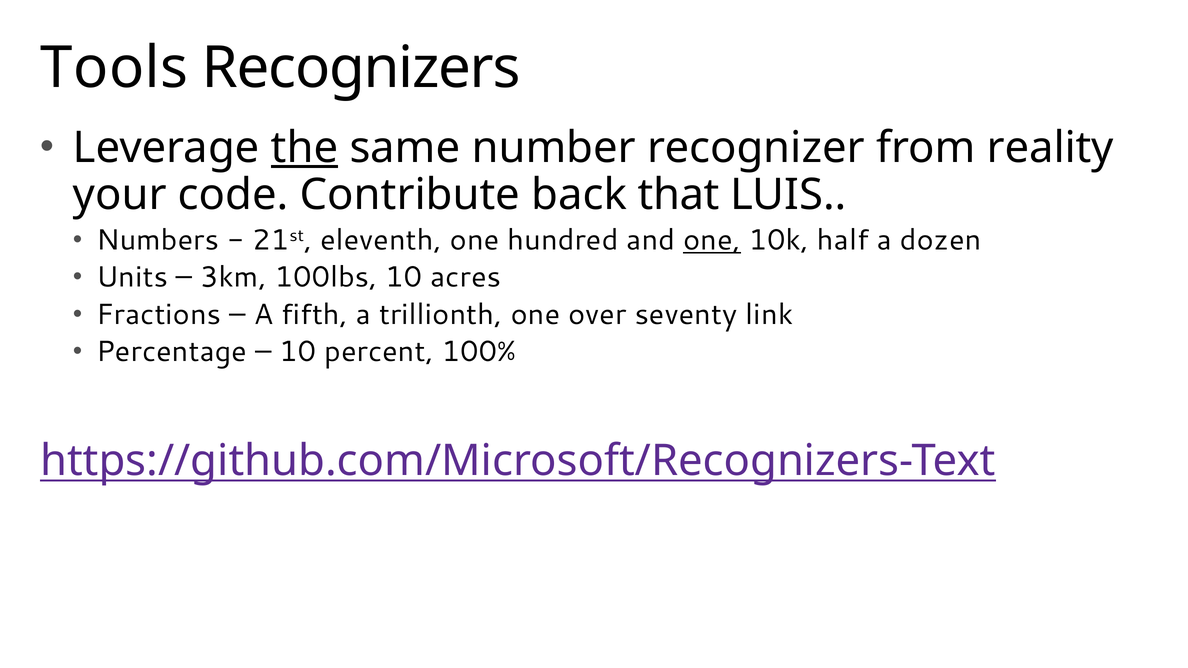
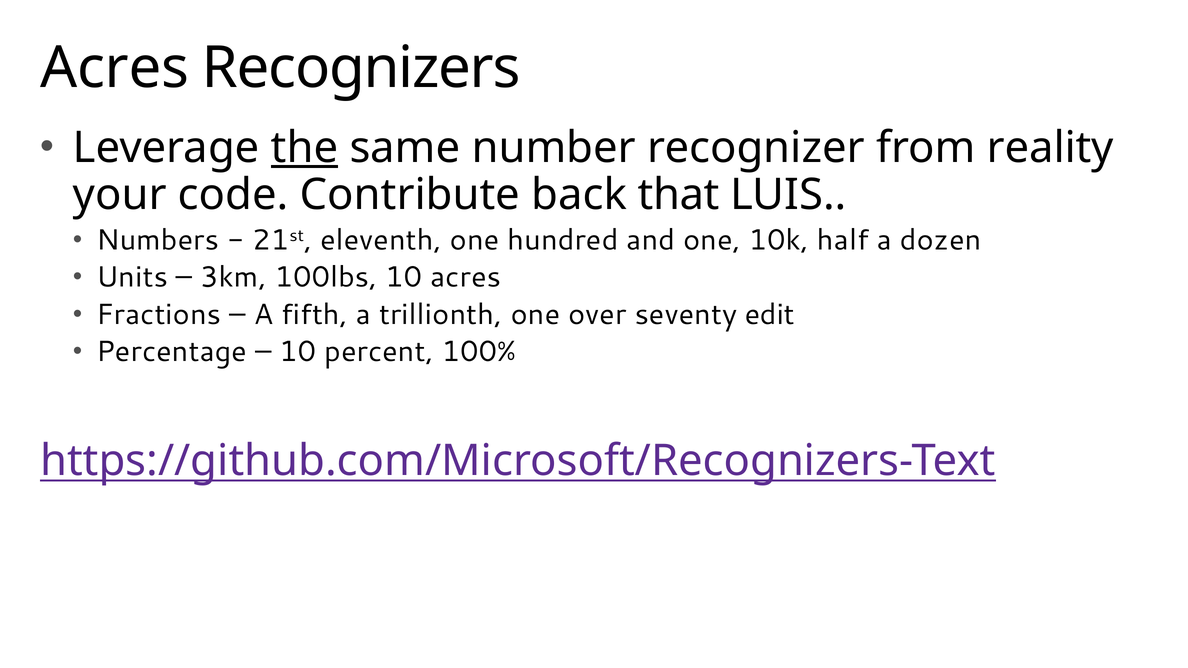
Tools at (114, 68): Tools -> Acres
one at (712, 240) underline: present -> none
link: link -> edit
